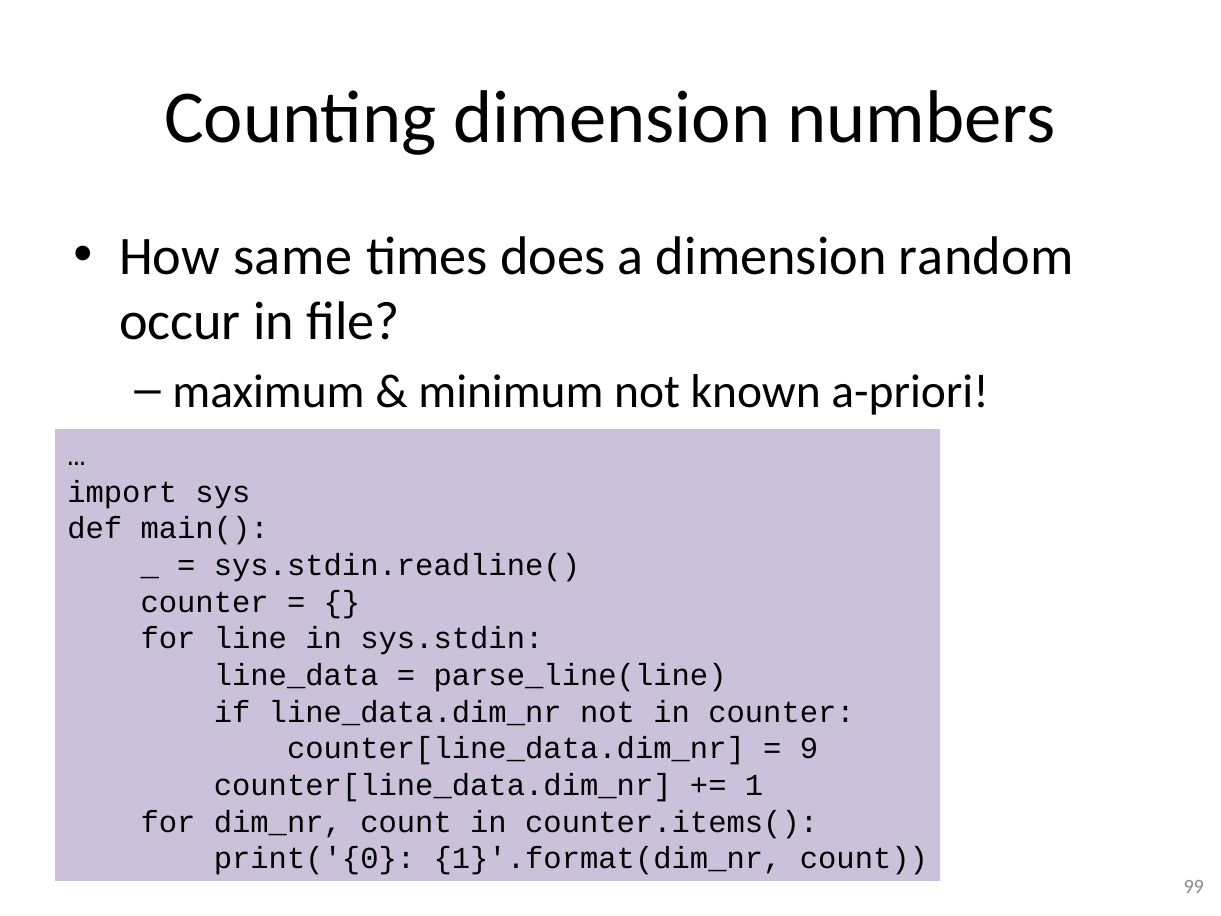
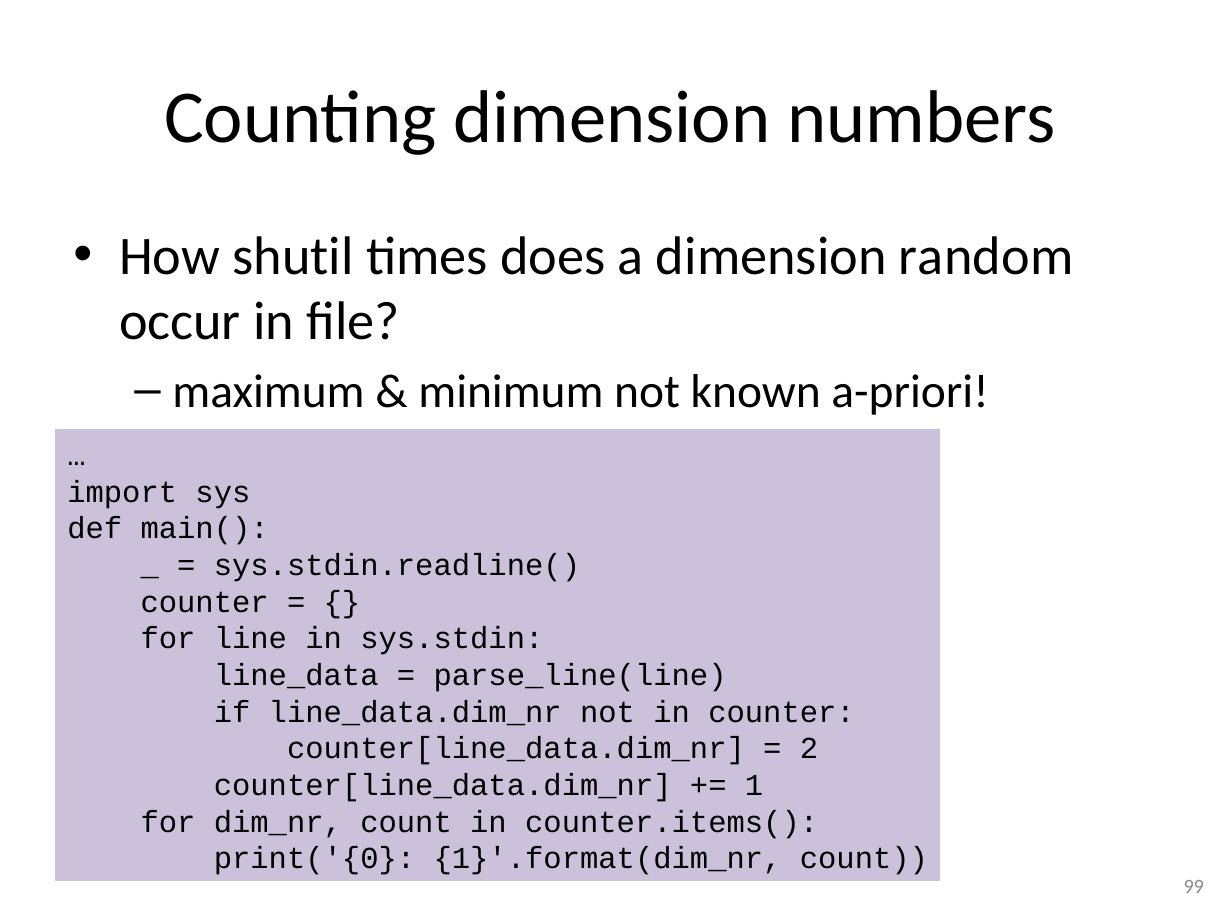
same: same -> shutil
9: 9 -> 2
